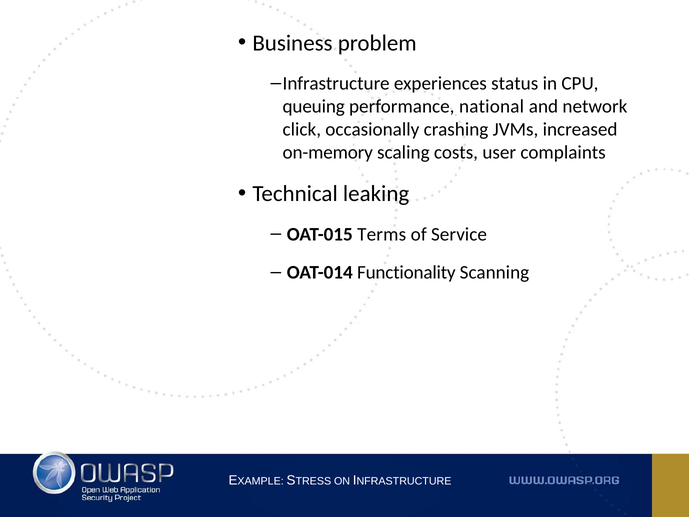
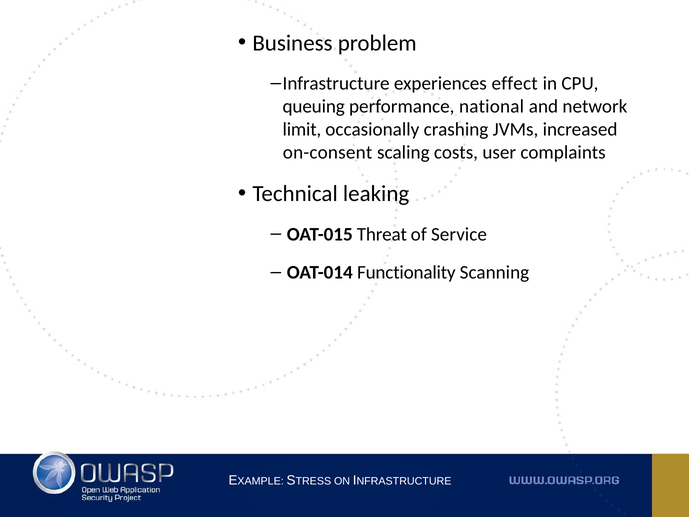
status: status -> effect
click: click -> limit
on-memory: on-memory -> on-consent
Terms: Terms -> Threat
